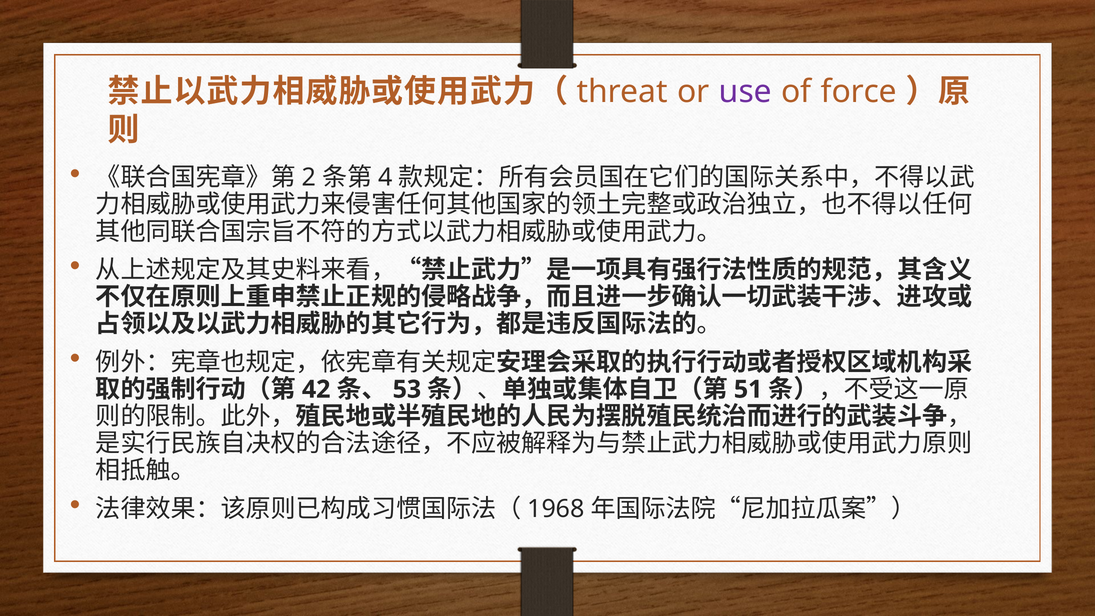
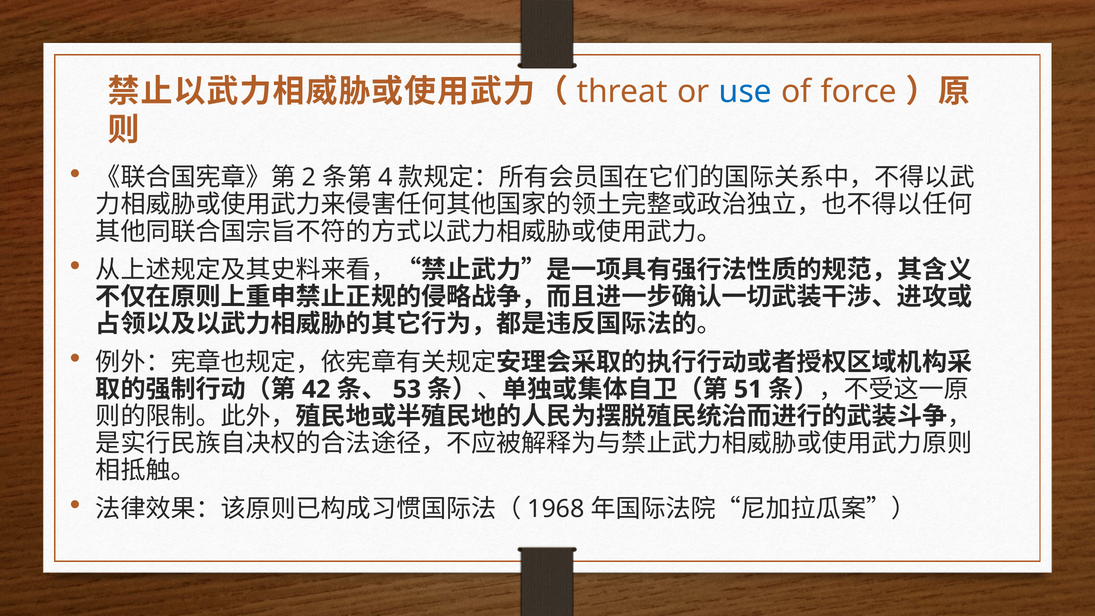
use colour: purple -> blue
